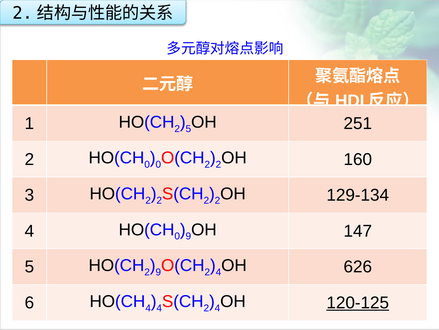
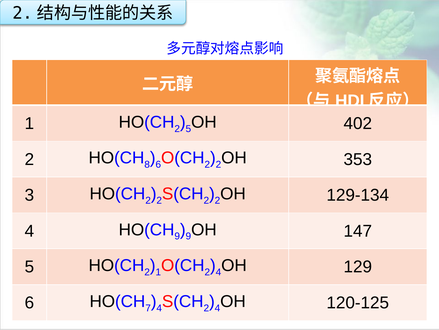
251: 251 -> 402
0 at (147, 164): 0 -> 8
0 at (158, 164): 0 -> 6
160: 160 -> 353
0 at (177, 236): 0 -> 9
9 at (158, 272): 9 -> 1
626: 626 -> 129
4 at (148, 307): 4 -> 7
120-125 underline: present -> none
